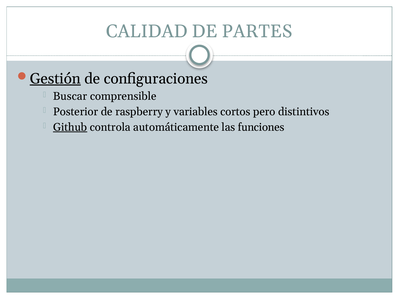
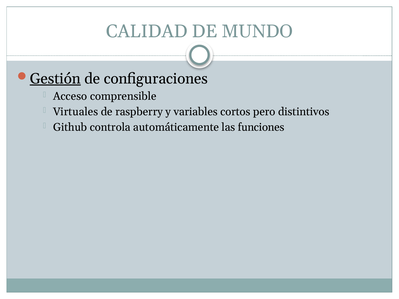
PARTES: PARTES -> MUNDO
Buscar: Buscar -> Acceso
Posterior: Posterior -> Virtuales
Github underline: present -> none
